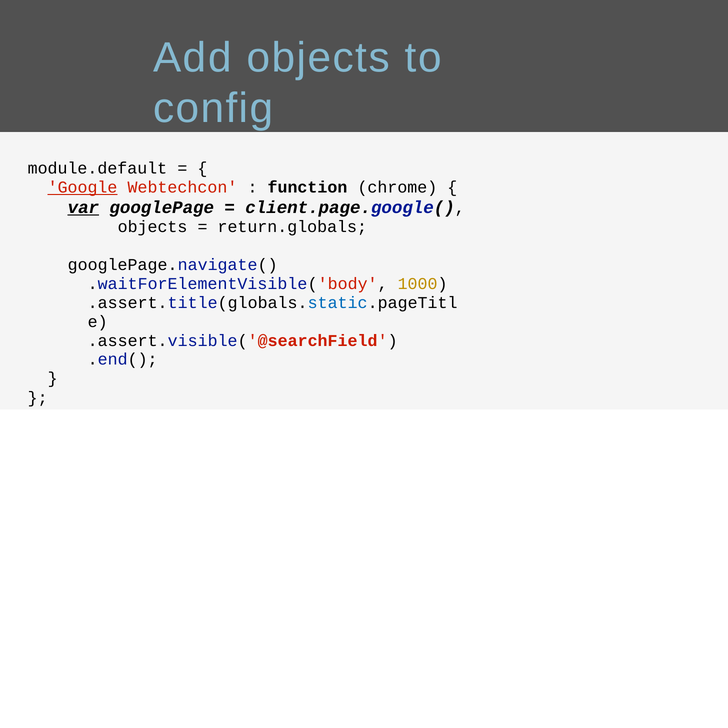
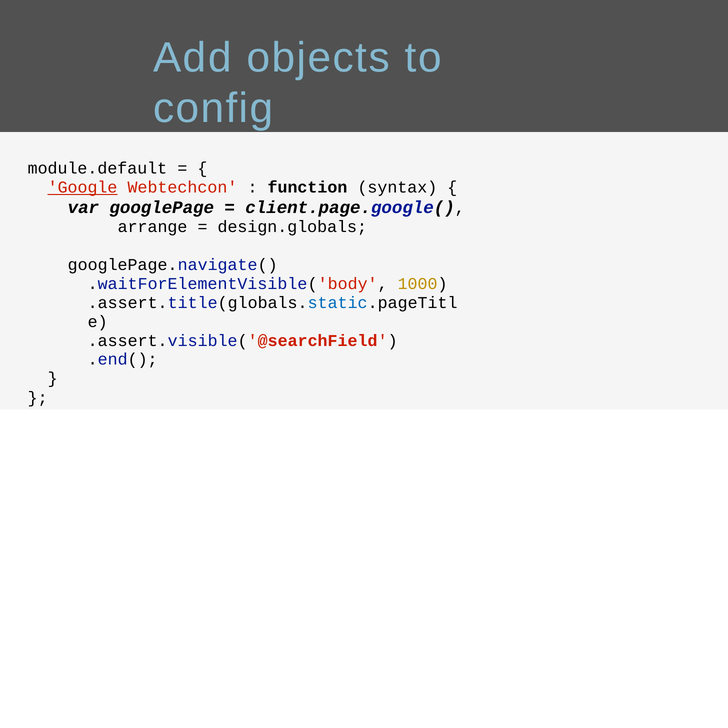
chrome: chrome -> syntax
var underline: present -> none
objects at (153, 227): objects -> arrange
return.globals: return.globals -> design.globals
